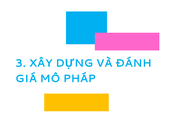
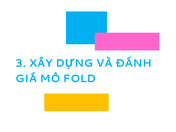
PHÁP: PHÁP -> FOLD
